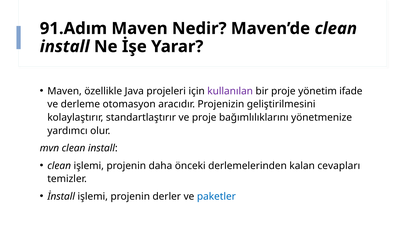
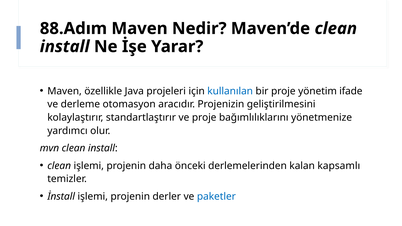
91.Adım: 91.Adım -> 88.Adım
kullanılan colour: purple -> blue
cevapları: cevapları -> kapsamlı
